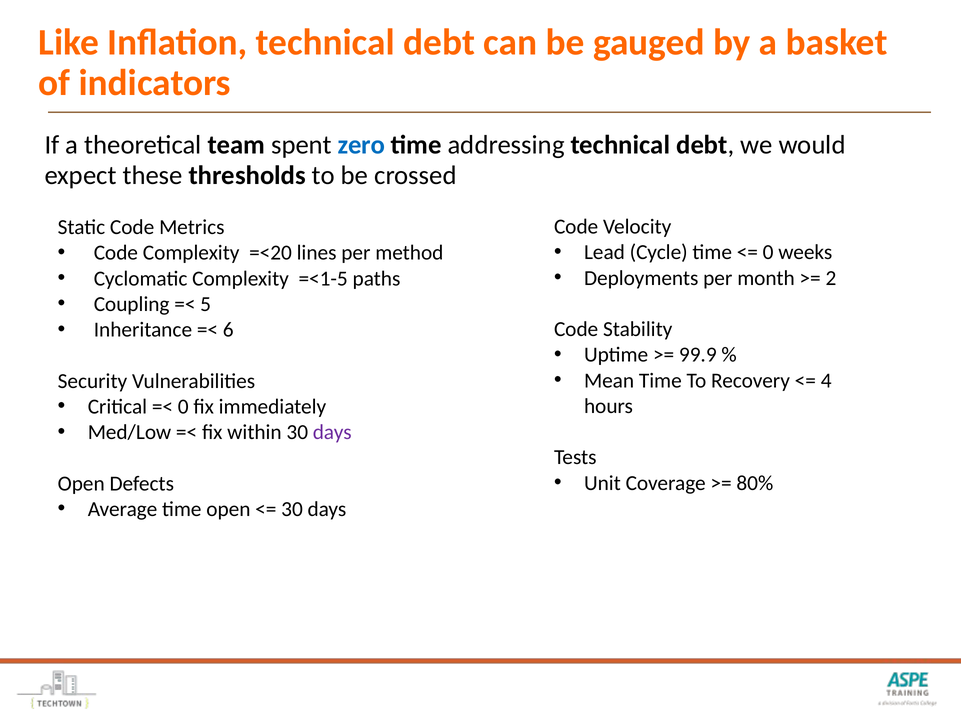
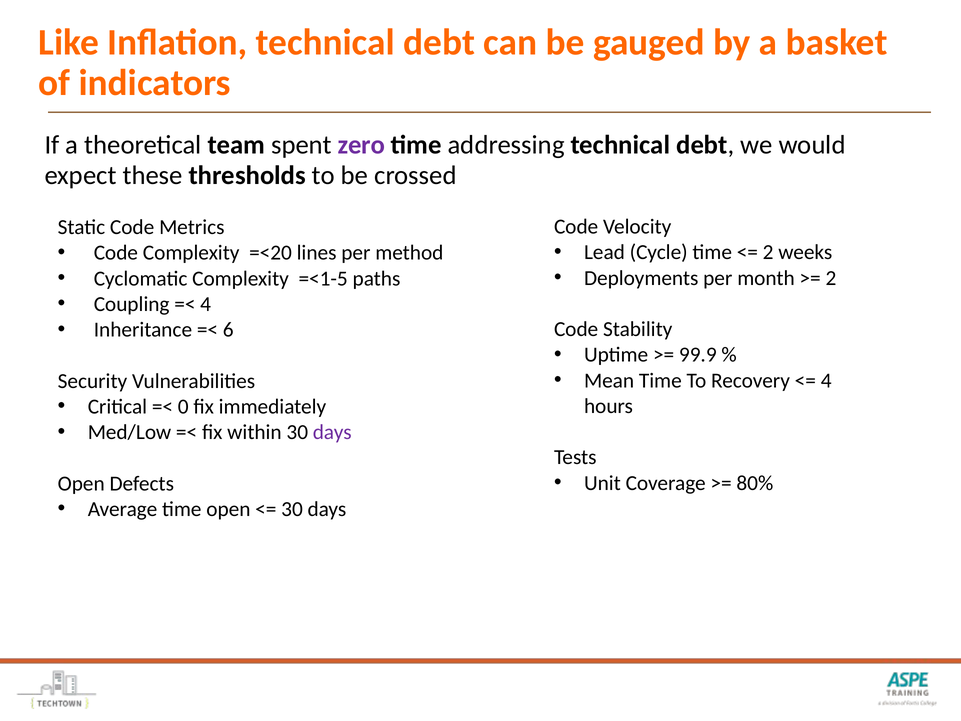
zero colour: blue -> purple
0 at (768, 252): 0 -> 2
5 at (206, 304): 5 -> 4
